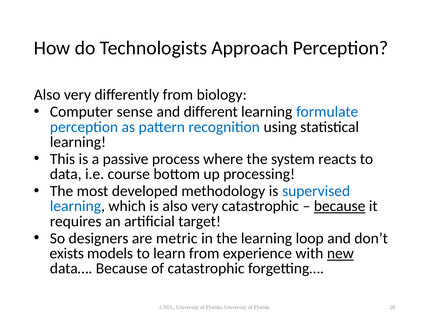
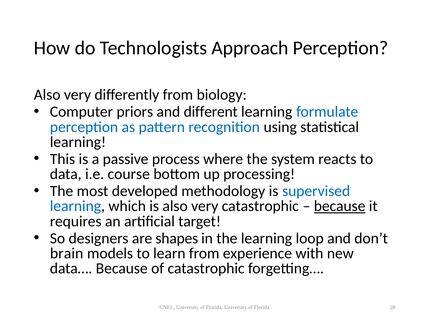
sense: sense -> priors
metric: metric -> shapes
exists: exists -> brain
new underline: present -> none
